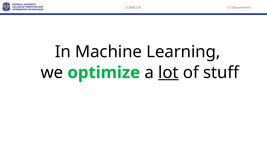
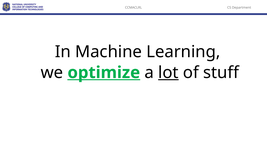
optimize underline: none -> present
